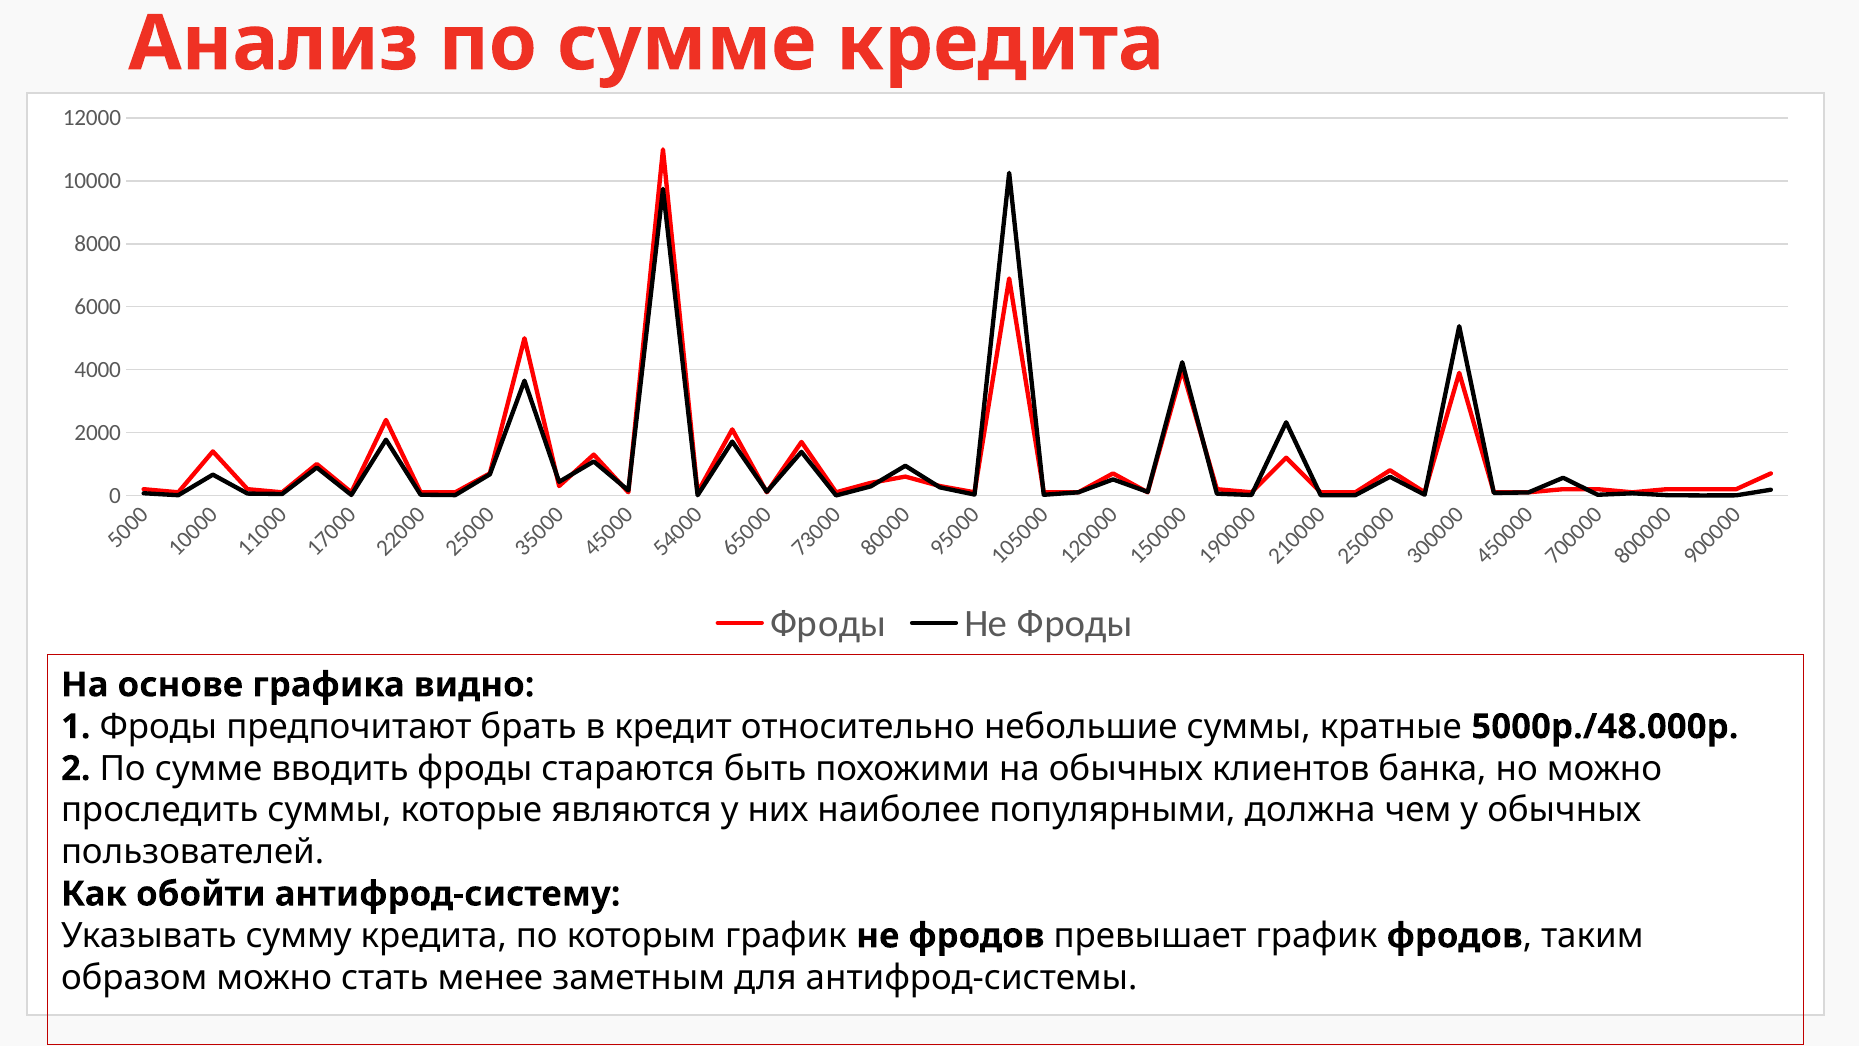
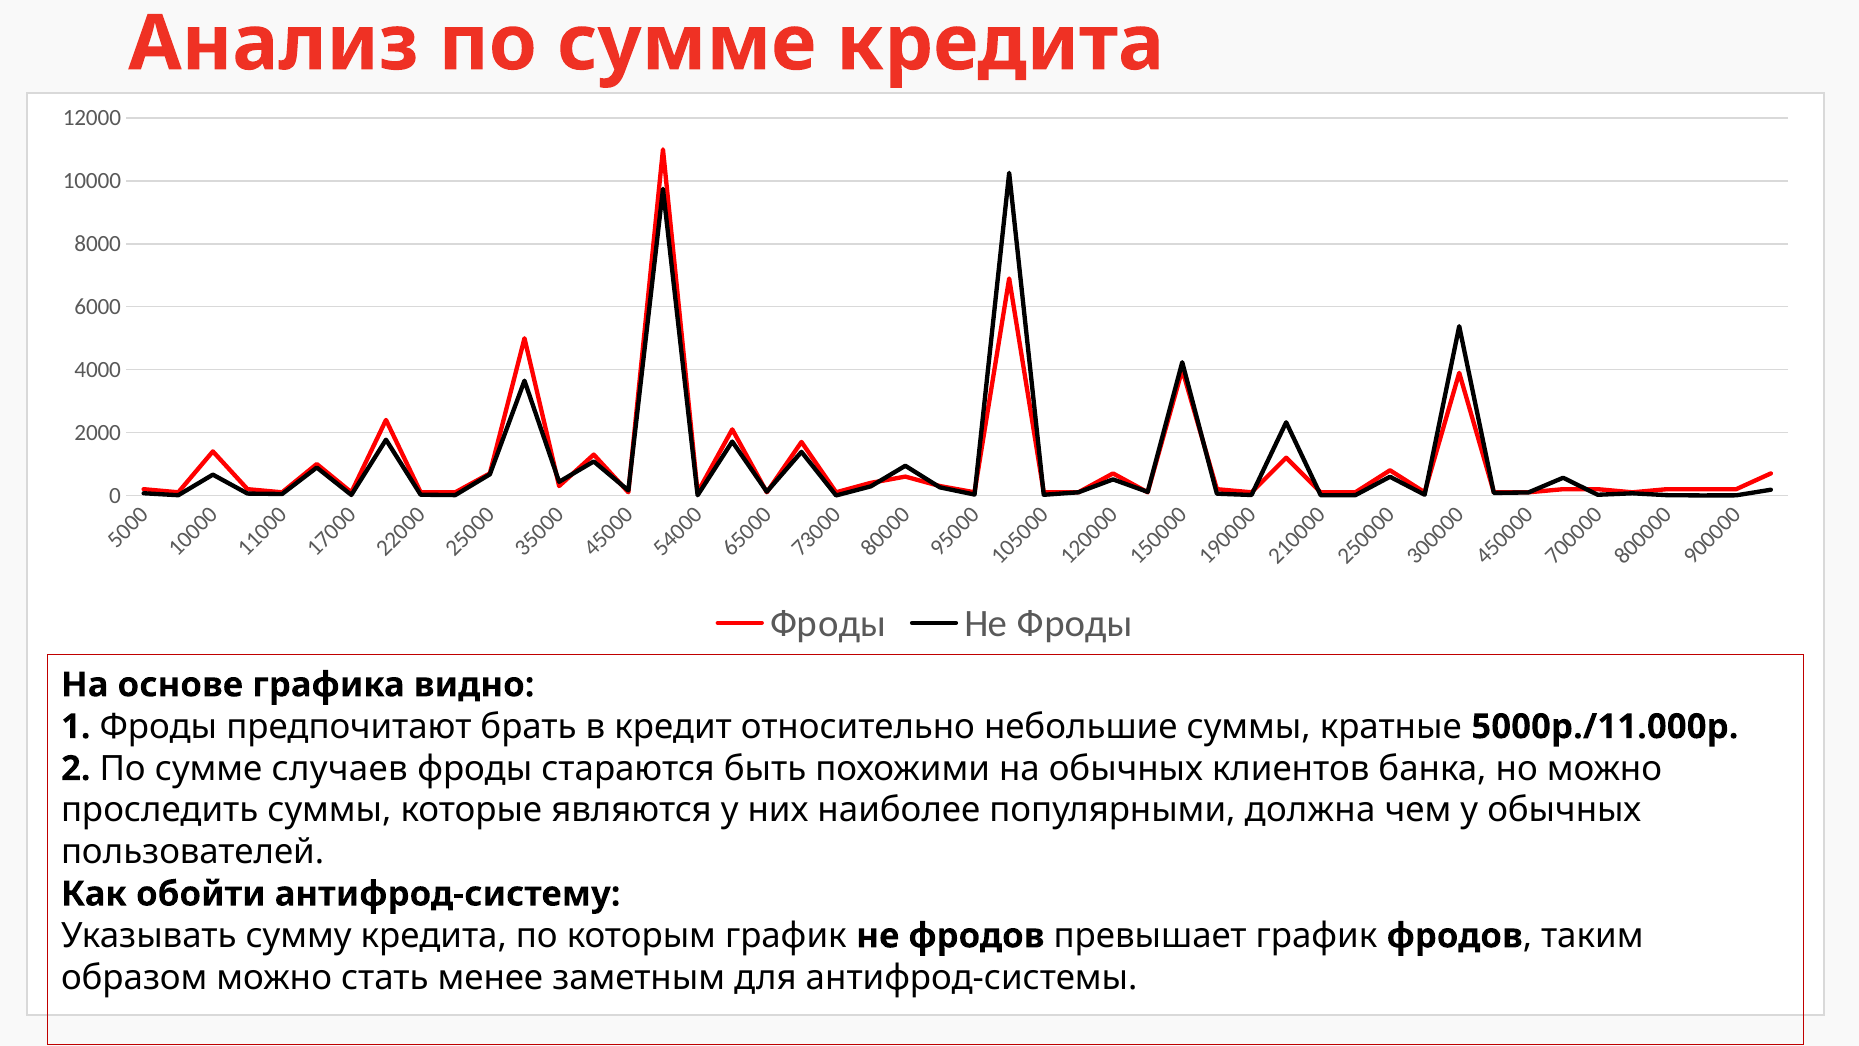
5000р./48.000р: 5000р./48.000р -> 5000р./11.000р
вводить: вводить -> случаев
